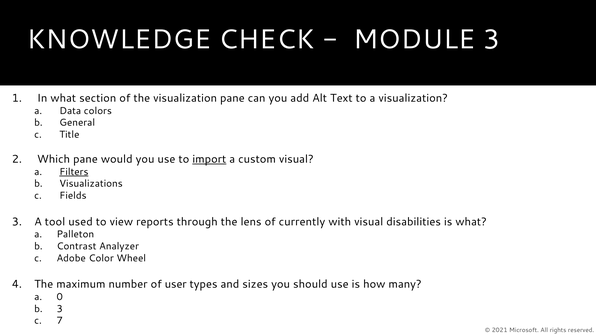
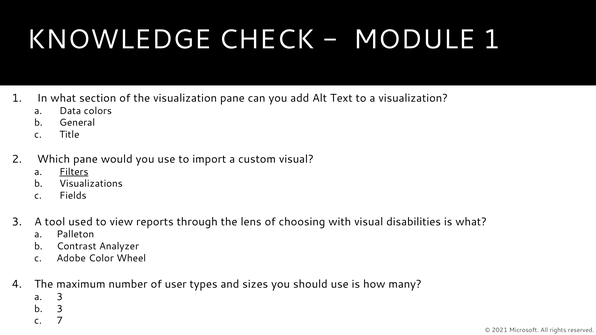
MODULE 3: 3 -> 1
import underline: present -> none
currently: currently -> choosing
a 0: 0 -> 3
